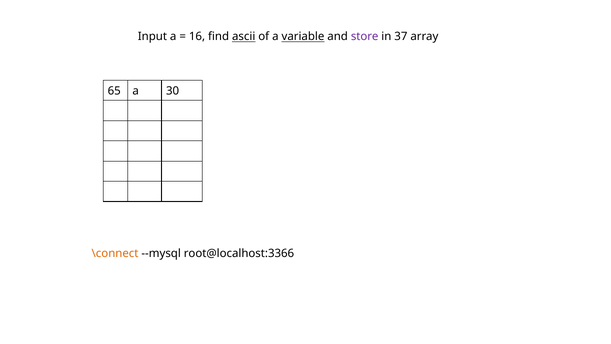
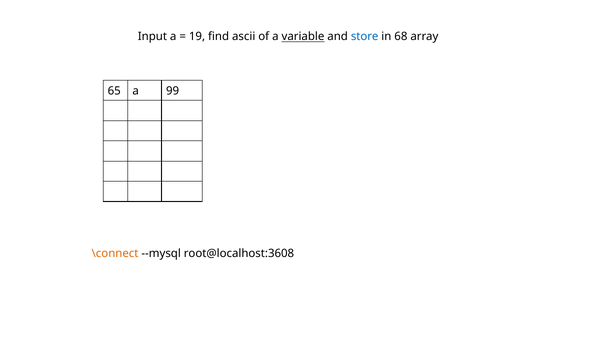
16: 16 -> 19
ascii underline: present -> none
store colour: purple -> blue
37: 37 -> 68
30: 30 -> 99
root@localhost:3366: root@localhost:3366 -> root@localhost:3608
